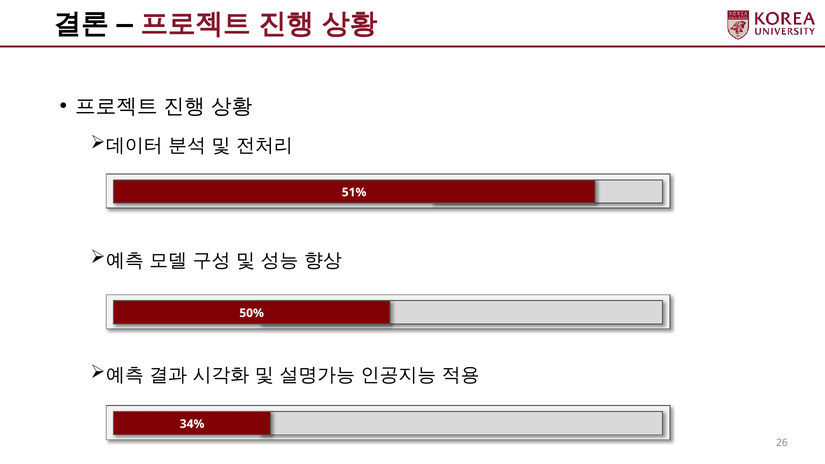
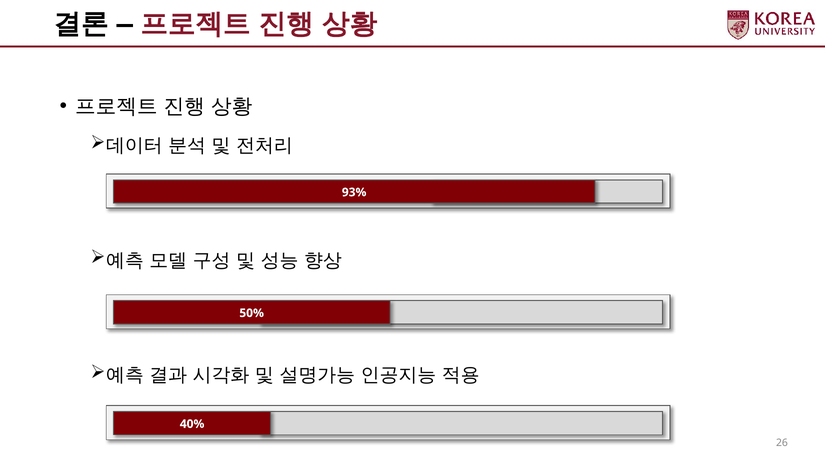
51%: 51% -> 93%
34%: 34% -> 40%
